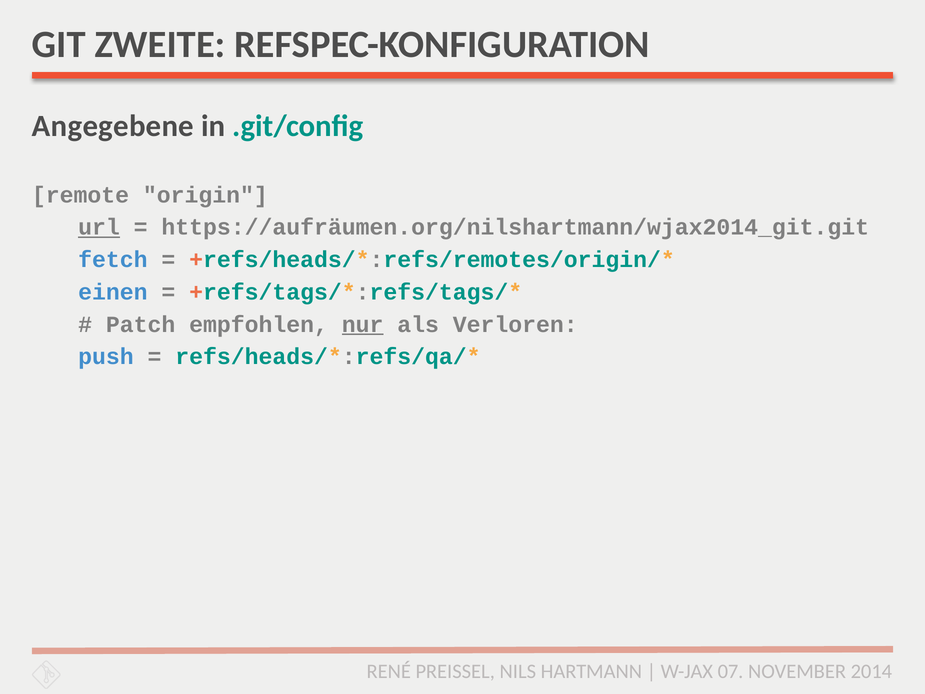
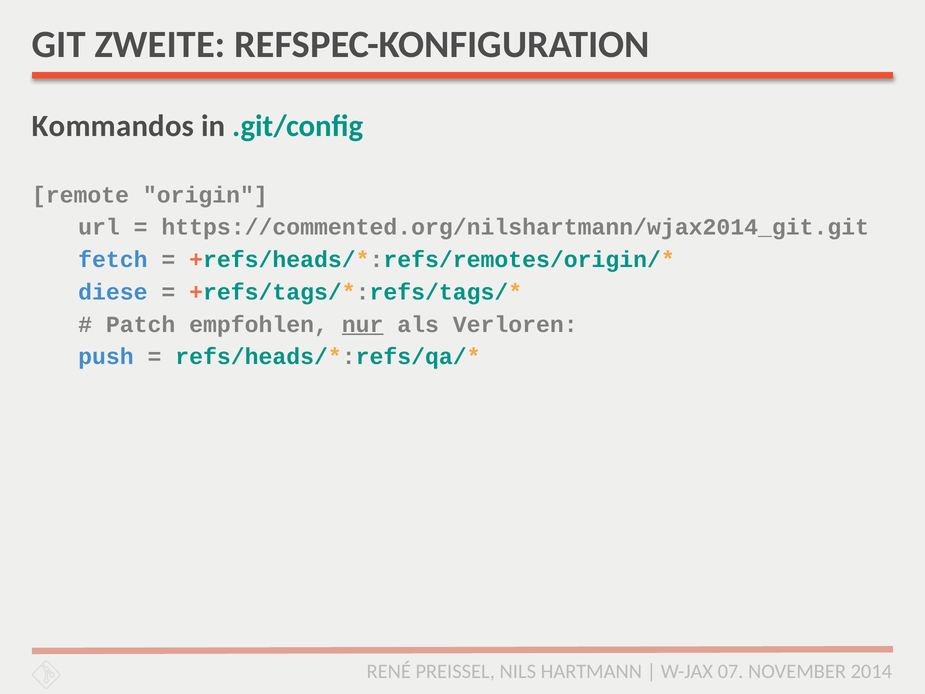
Angegebene: Angegebene -> Kommandos
url underline: present -> none
https://aufräumen.org/nilshartmann/wjax2014_git.git: https://aufräumen.org/nilshartmann/wjax2014_git.git -> https://commented.org/nilshartmann/wjax2014_git.git
einen: einen -> diese
